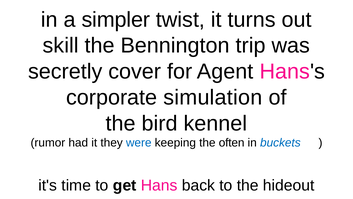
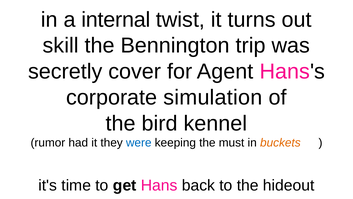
simpler: simpler -> internal
often: often -> must
buckets colour: blue -> orange
